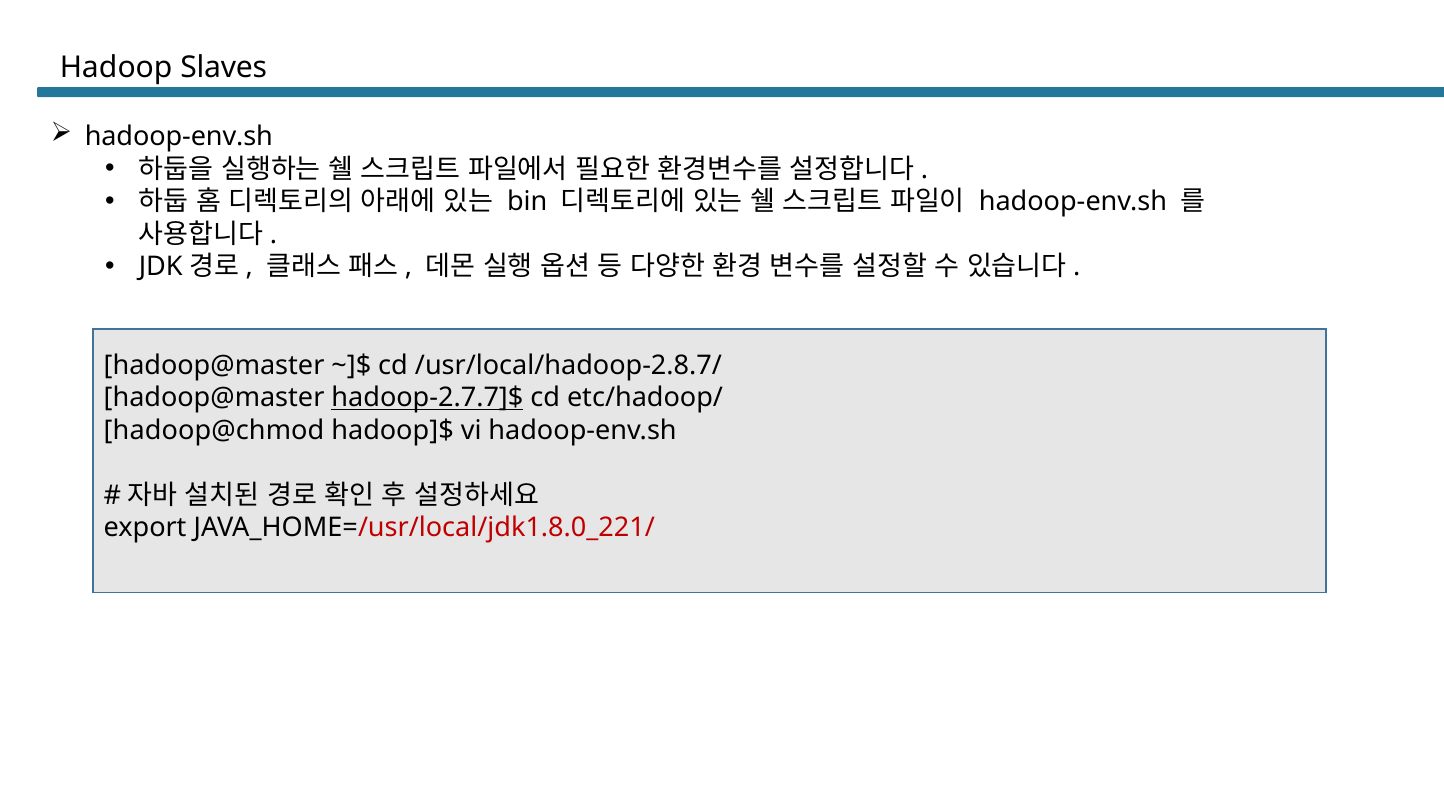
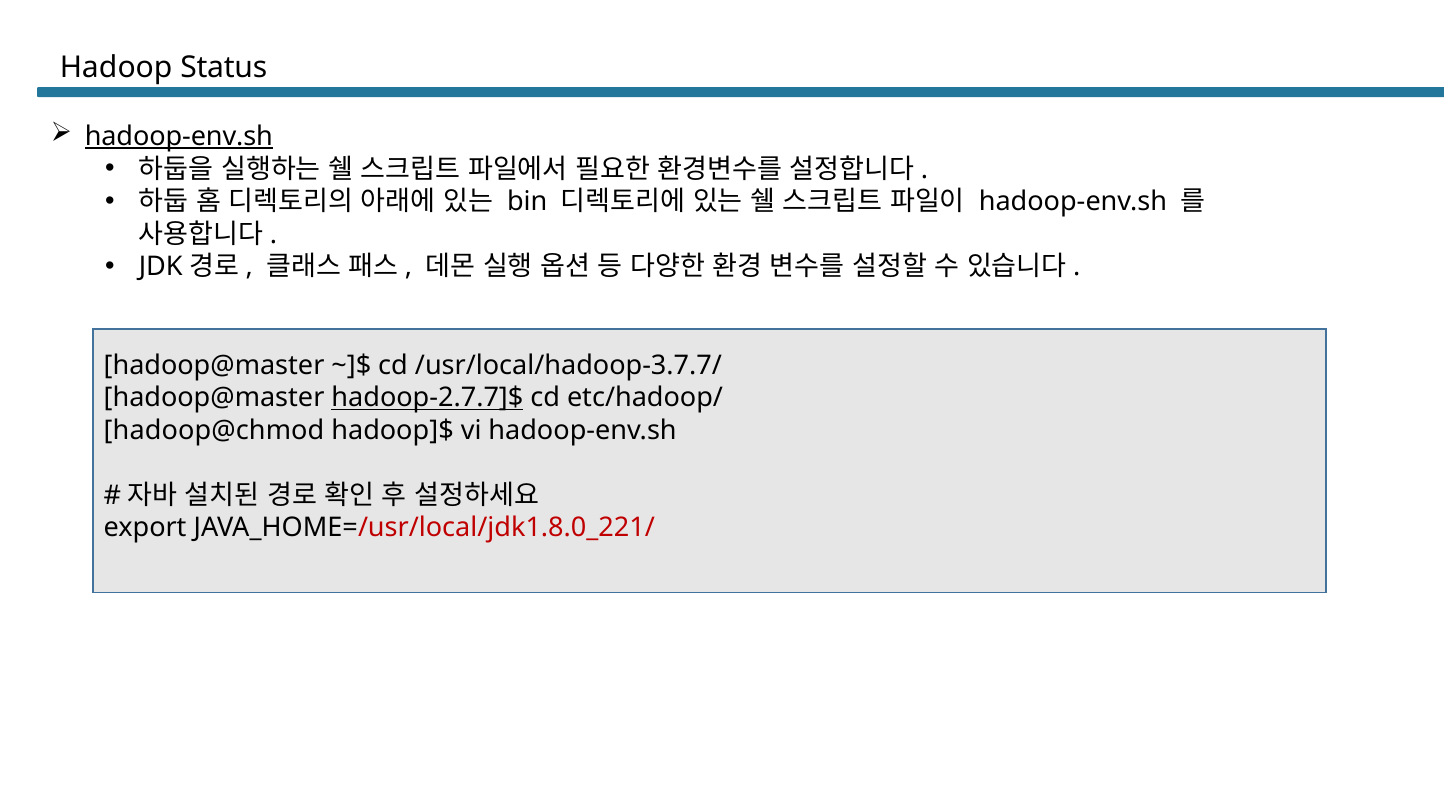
Slaves: Slaves -> Status
hadoop-env.sh at (179, 137) underline: none -> present
/usr/local/hadoop-2.8.7/: /usr/local/hadoop-2.8.7/ -> /usr/local/hadoop-3.7.7/
